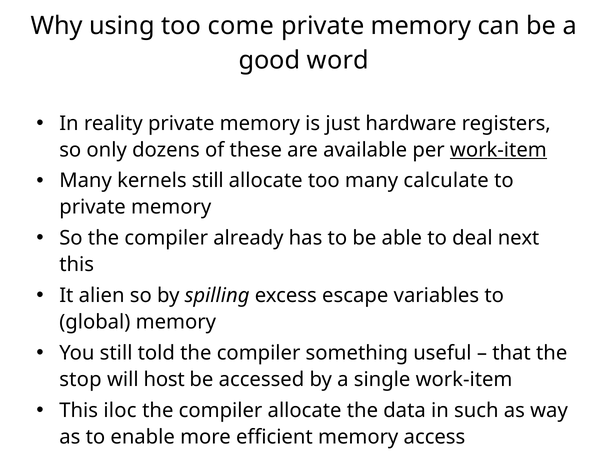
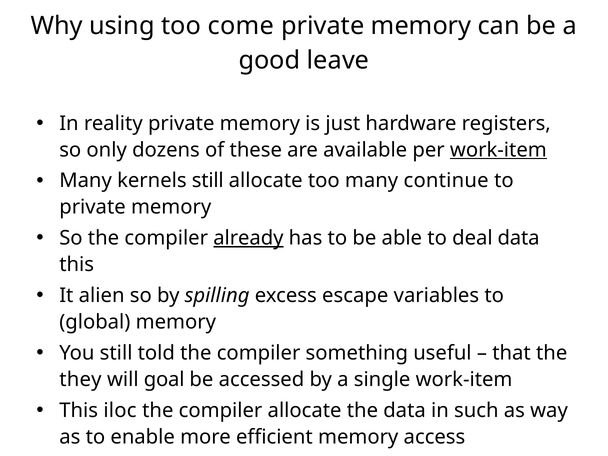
word: word -> leave
calculate: calculate -> continue
already underline: none -> present
deal next: next -> data
stop: stop -> they
host: host -> goal
